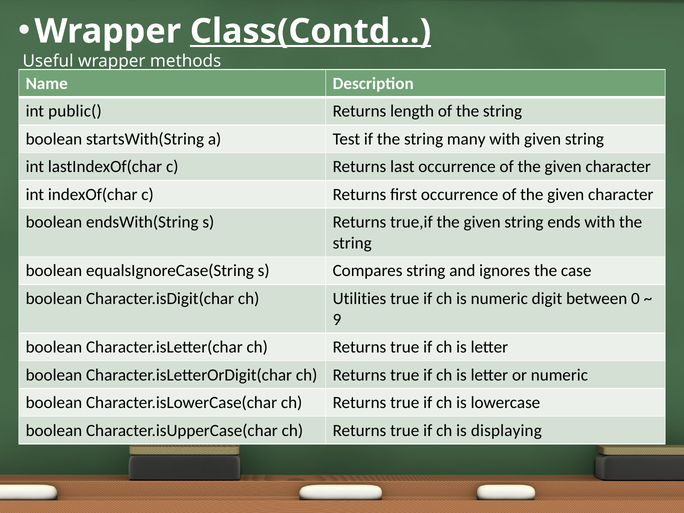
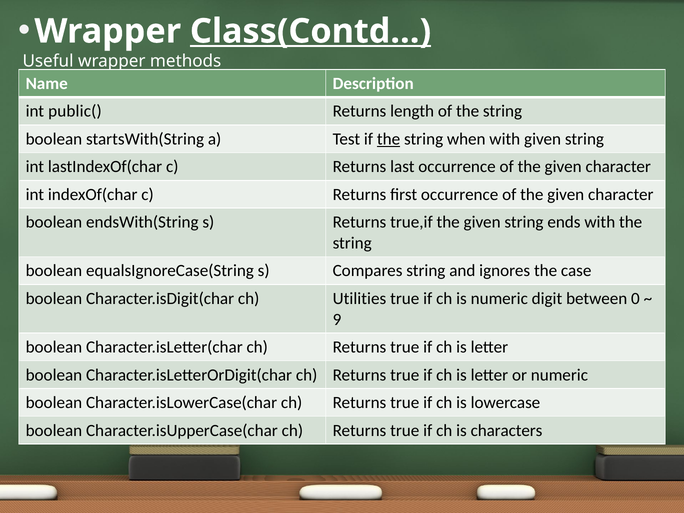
the at (389, 139) underline: none -> present
many: many -> when
displaying: displaying -> characters
